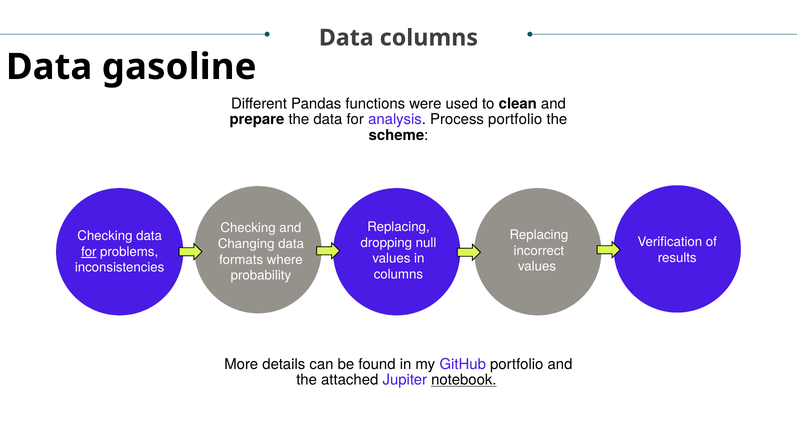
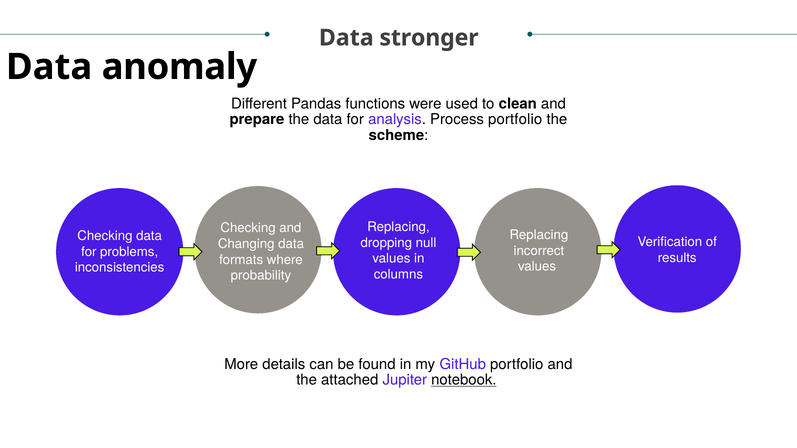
Data columns: columns -> stronger
gasoline: gasoline -> anomaly
for at (89, 252) underline: present -> none
